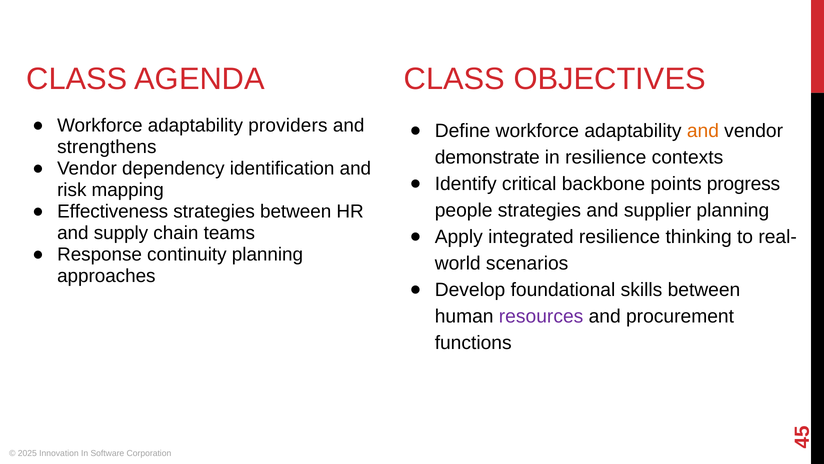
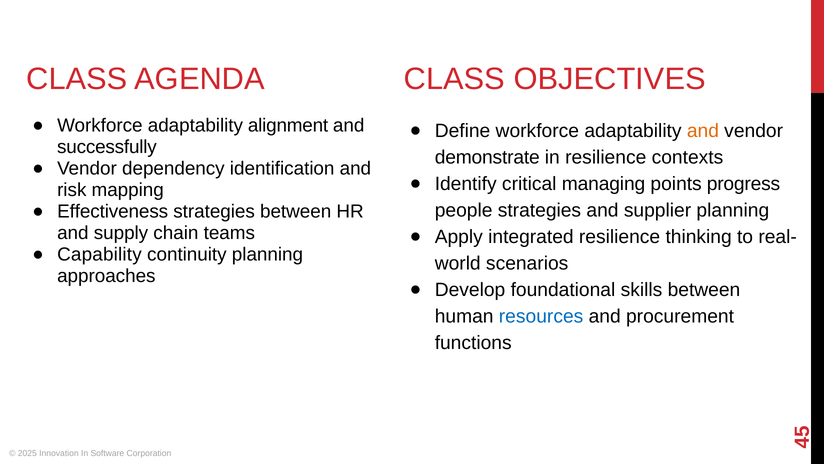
providers: providers -> alignment
strengthens: strengthens -> successfully
backbone: backbone -> managing
Response: Response -> Capability
resources colour: purple -> blue
